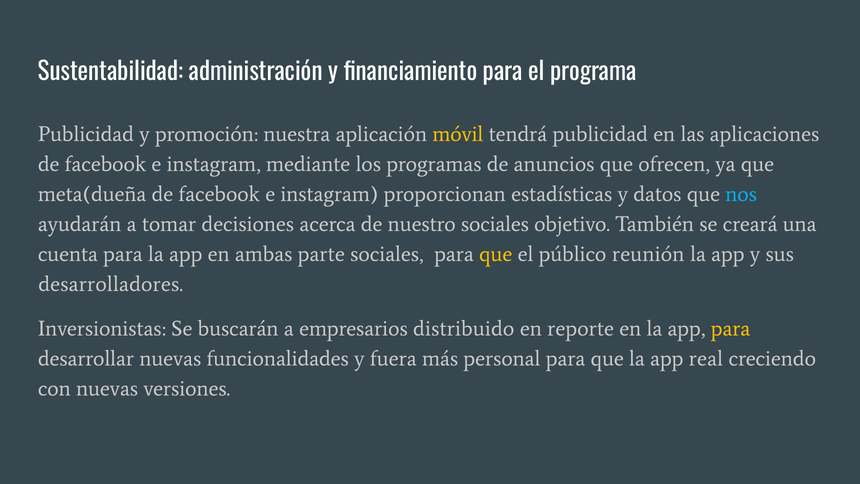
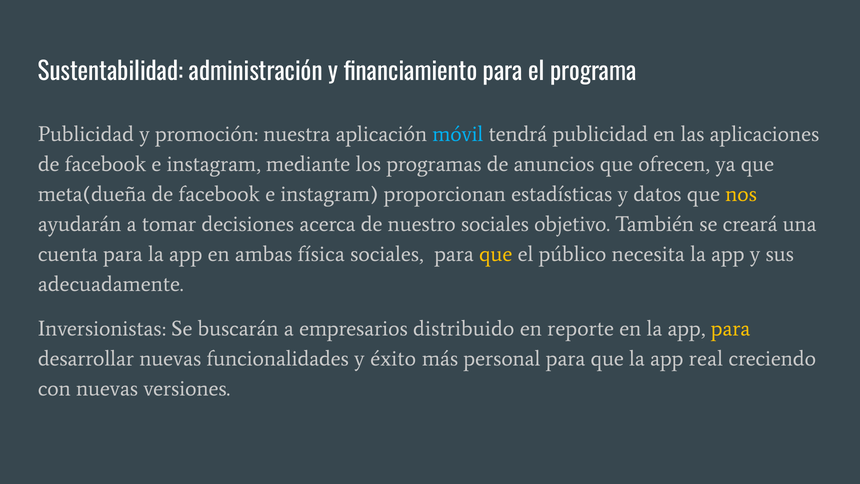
móvil colour: yellow -> light blue
nos colour: light blue -> yellow
parte: parte -> física
reunión: reunión -> necesita
desarrolladores: desarrolladores -> adecuadamente
fuera: fuera -> éxito
